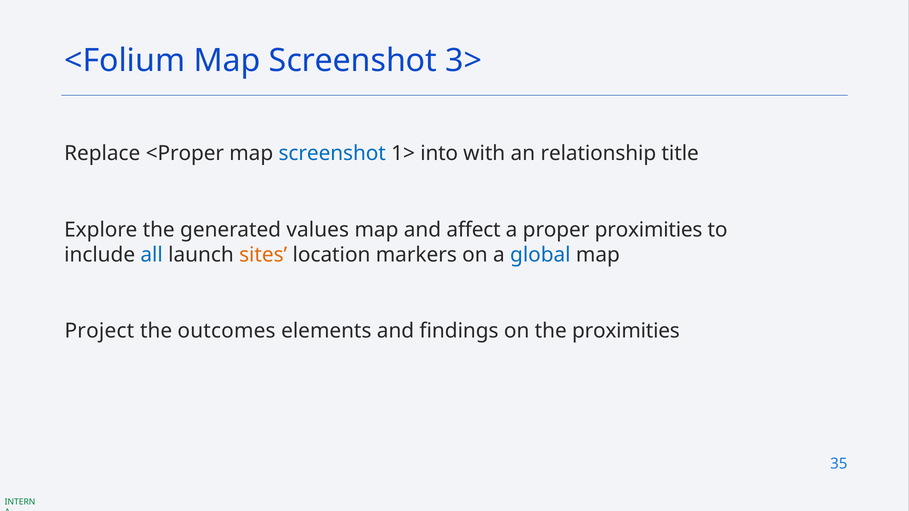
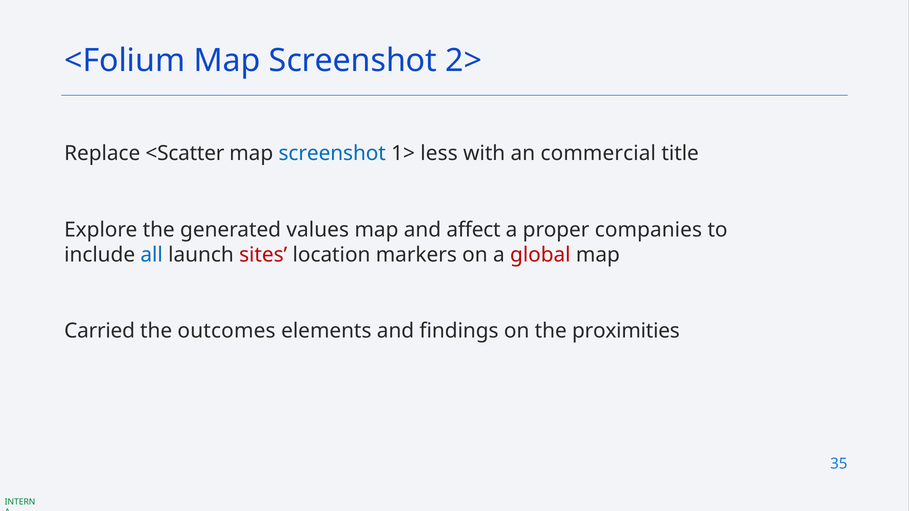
3>: 3> -> 2>
<Proper: <Proper -> <Scatter
into: into -> less
relationship: relationship -> commercial
proper proximities: proximities -> companies
sites colour: orange -> red
global colour: blue -> red
Project: Project -> Carried
